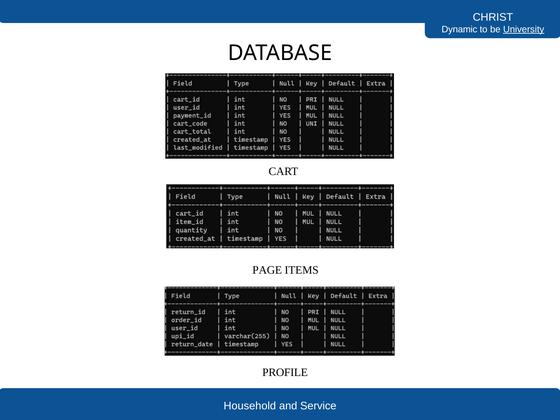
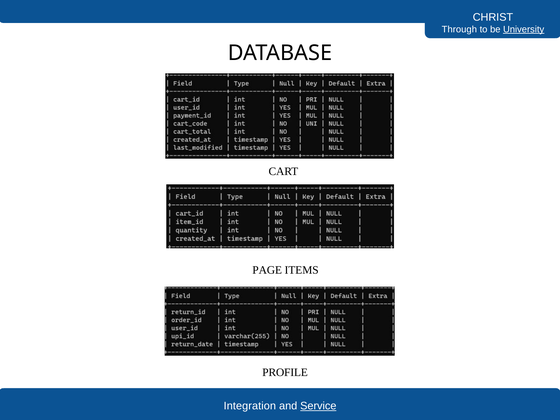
Dynamic: Dynamic -> Through
Household: Household -> Integration
Service underline: none -> present
